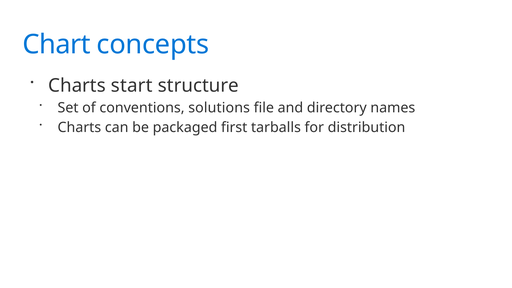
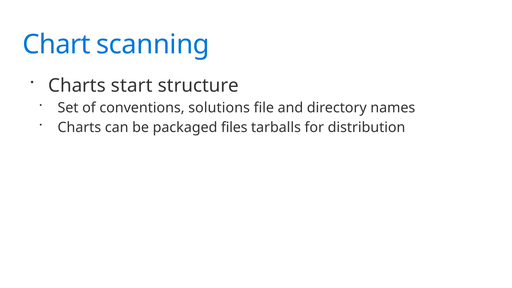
concepts: concepts -> scanning
first: first -> files
